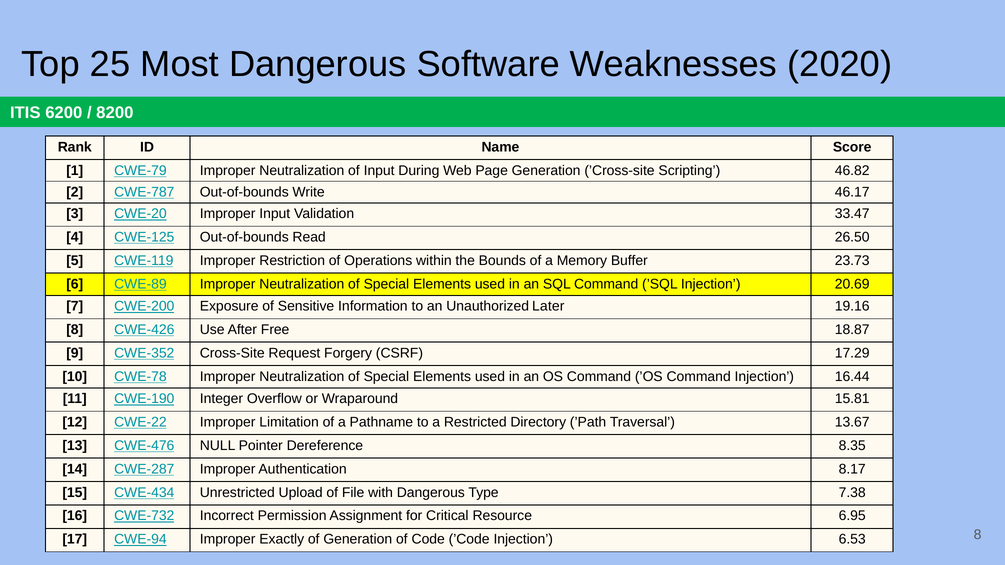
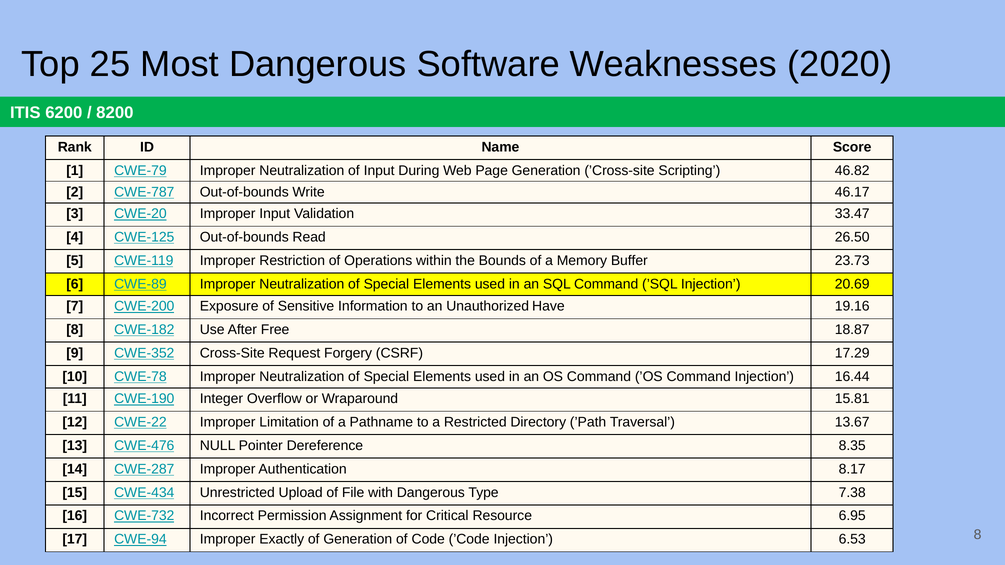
Later: Later -> Have
CWE-426: CWE-426 -> CWE-182
